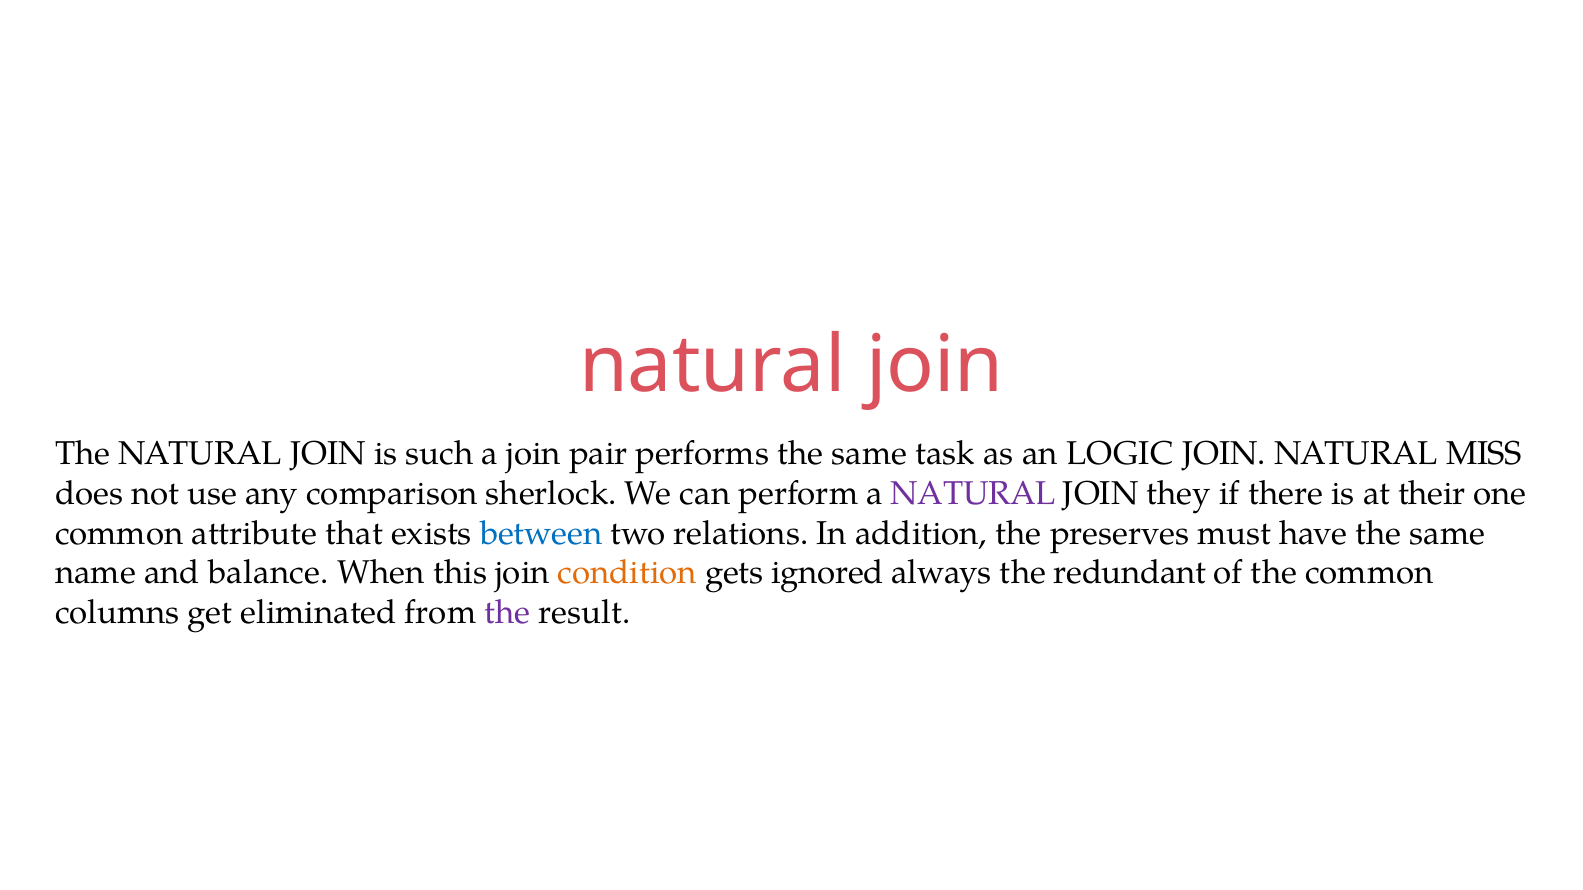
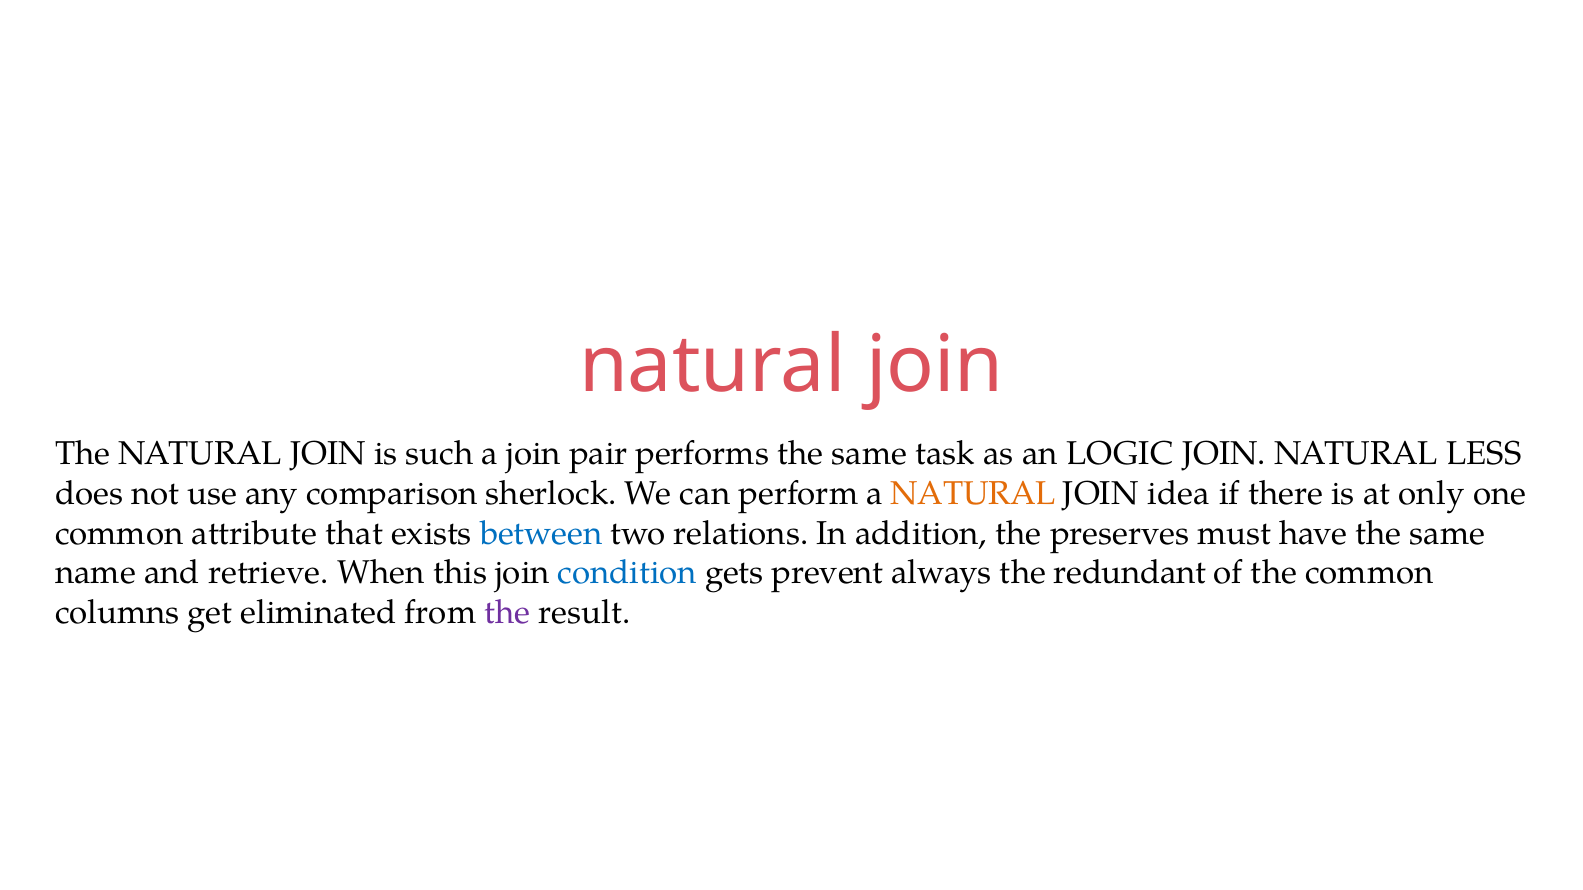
MISS: MISS -> LESS
NATURAL at (973, 494) colour: purple -> orange
they: they -> idea
their: their -> only
balance: balance -> retrieve
condition colour: orange -> blue
ignored: ignored -> prevent
